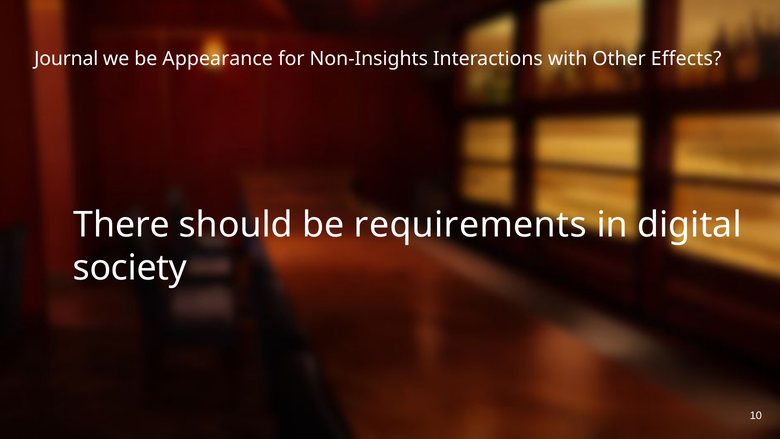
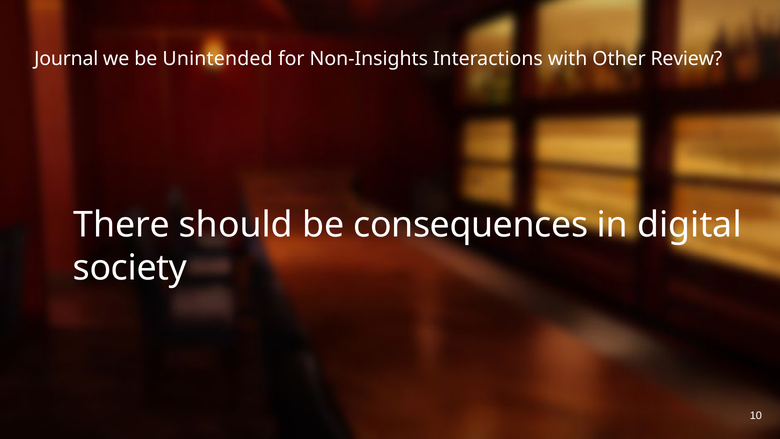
Appearance: Appearance -> Unintended
Effects: Effects -> Review
requirements: requirements -> consequences
